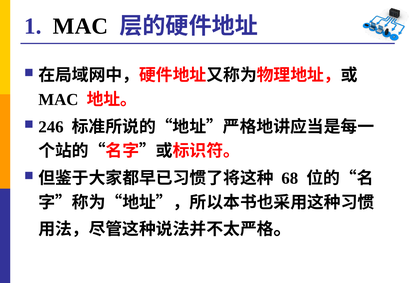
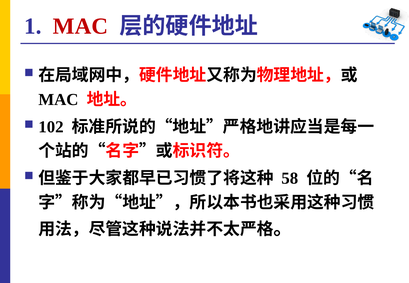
MAC at (81, 26) colour: black -> red
246: 246 -> 102
68: 68 -> 58
